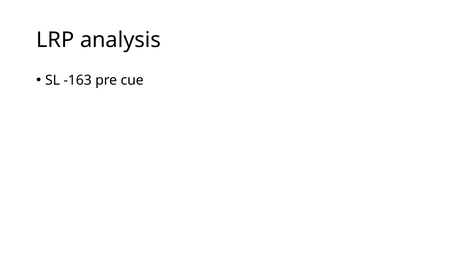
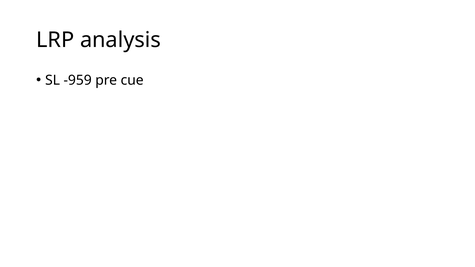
-163: -163 -> -959
